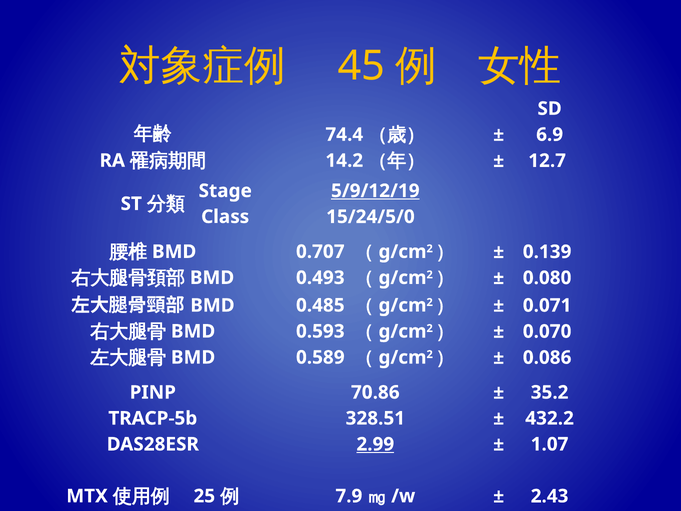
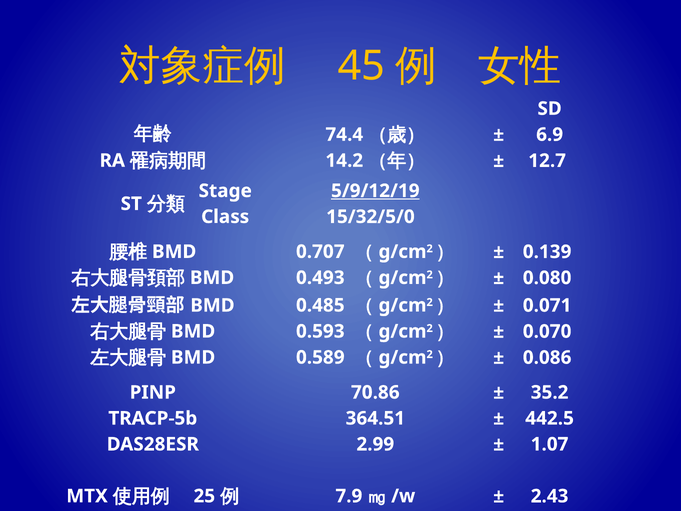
15/24/5/0: 15/24/5/0 -> 15/32/5/0
328.51: 328.51 -> 364.51
432.2: 432.2 -> 442.5
2.99 underline: present -> none
